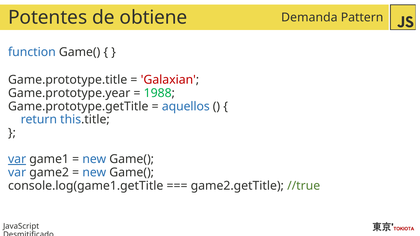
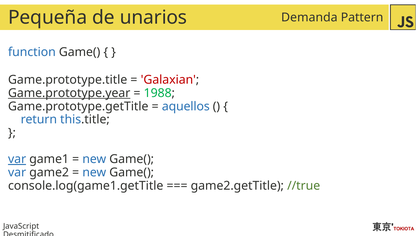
Potentes: Potentes -> Pequeña
obtiene: obtiene -> unarios
Game.prototype.year underline: none -> present
